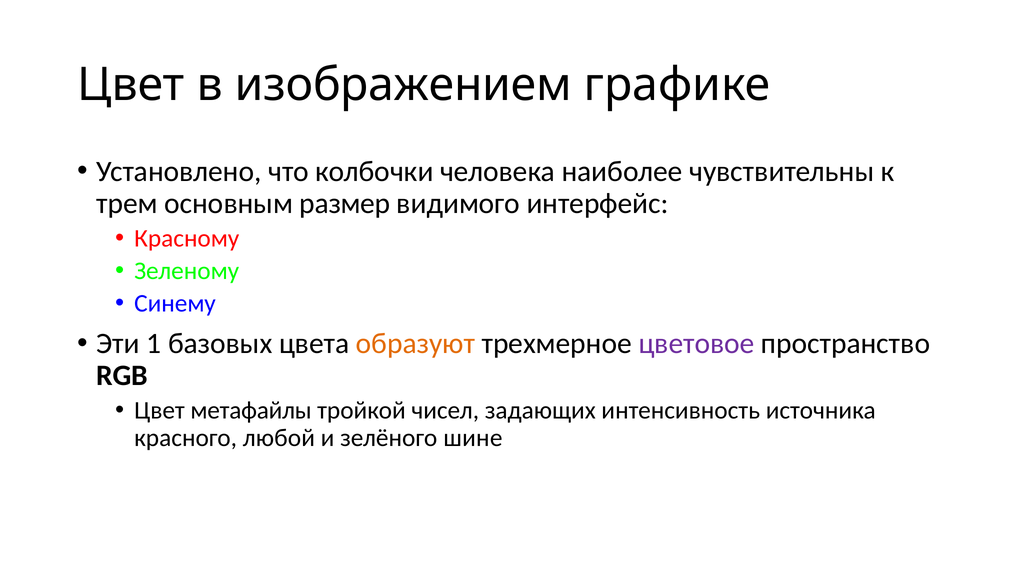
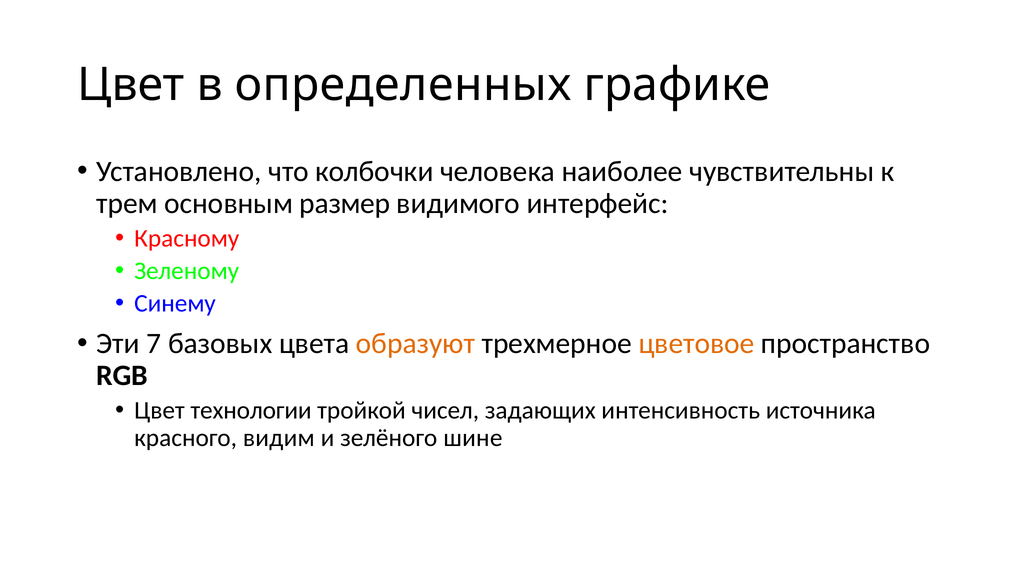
изображением: изображением -> определенных
1: 1 -> 7
цветовое colour: purple -> orange
метафайлы: метафайлы -> технологии
любой: любой -> видим
